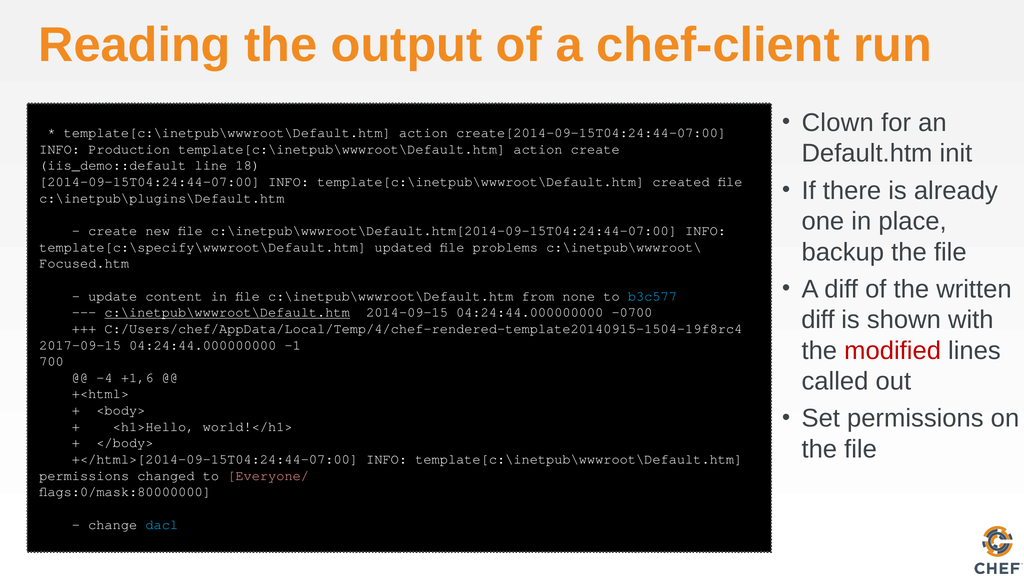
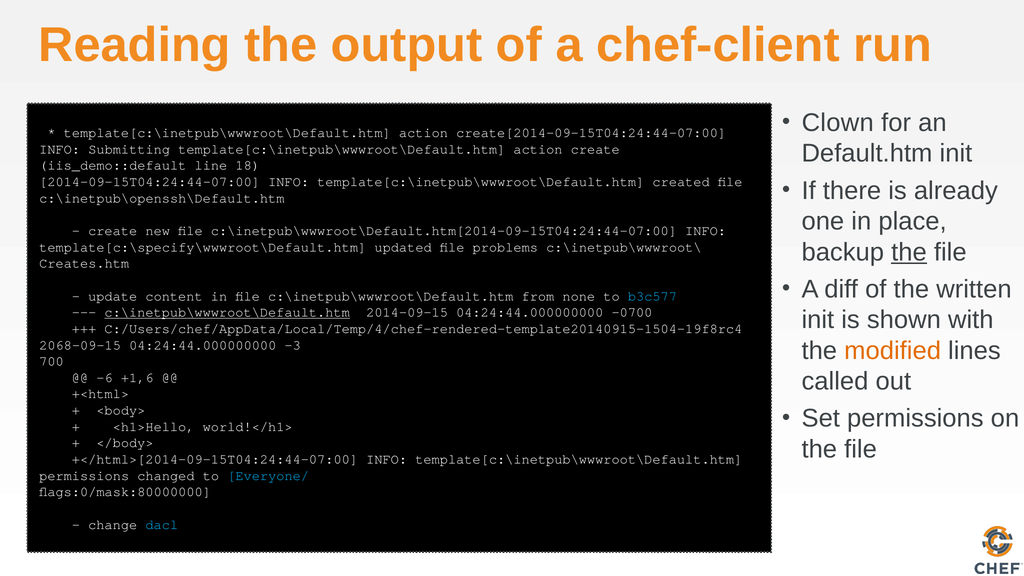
Production: Production -> Submitting
c:\inetpub\plugins\Default.htm: c:\inetpub\plugins\Default.htm -> c:\inetpub\openssh\Default.htm
the at (909, 252) underline: none -> present
Focused.htm: Focused.htm -> Creates.htm
diff at (818, 320): diff -> init
modified colour: red -> orange
2017-09-15: 2017-09-15 -> 2068-09-15
-1: -1 -> -3
-4: -4 -> -6
Everyone/ colour: pink -> light blue
